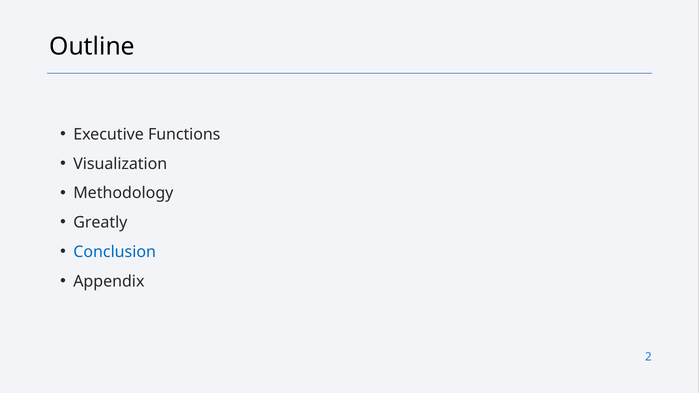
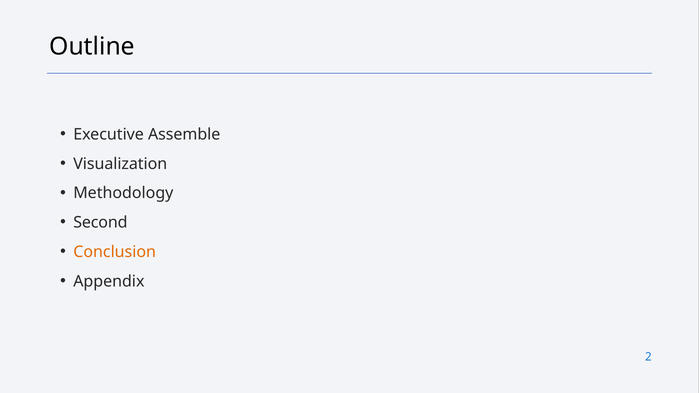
Functions: Functions -> Assemble
Greatly: Greatly -> Second
Conclusion colour: blue -> orange
